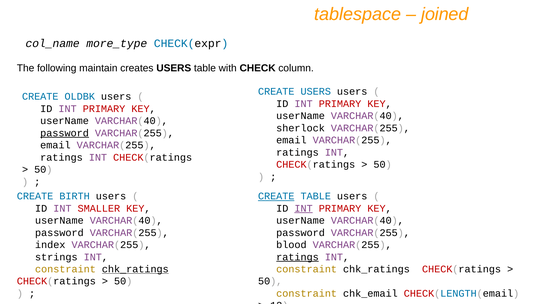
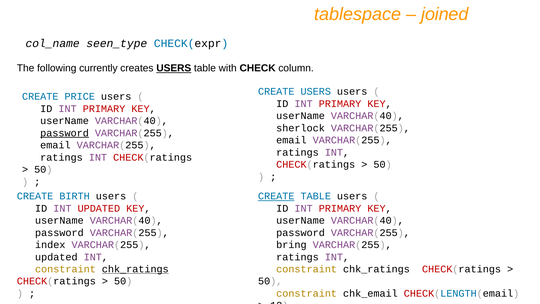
more_type: more_type -> seen_type
maintain: maintain -> currently
USERS at (174, 68) underline: none -> present
OLDBK: OLDBK -> PRICE
INT SMALLER: SMALLER -> UPDATED
INT at (304, 208) underline: present -> none
blood: blood -> bring
strings at (56, 257): strings -> updated
ratings at (298, 257) underline: present -> none
